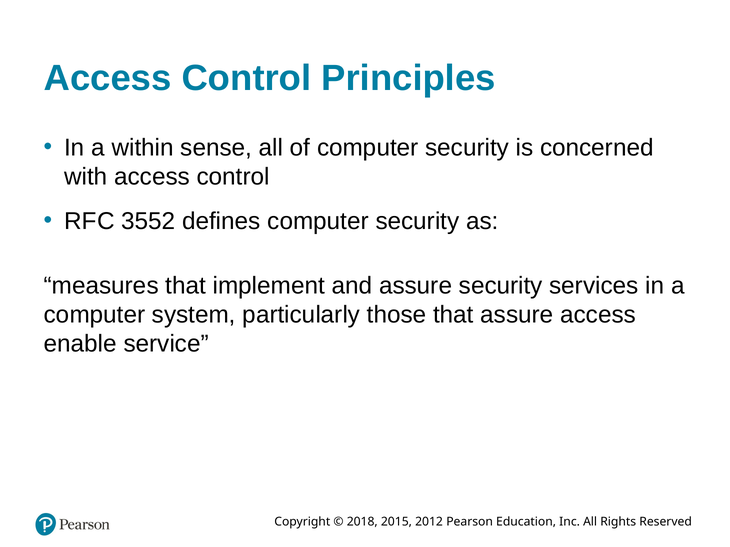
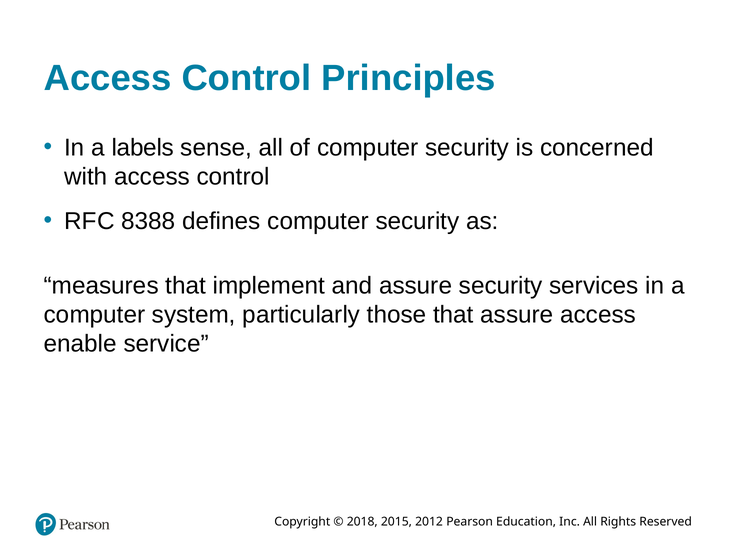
within: within -> labels
3552: 3552 -> 8388
